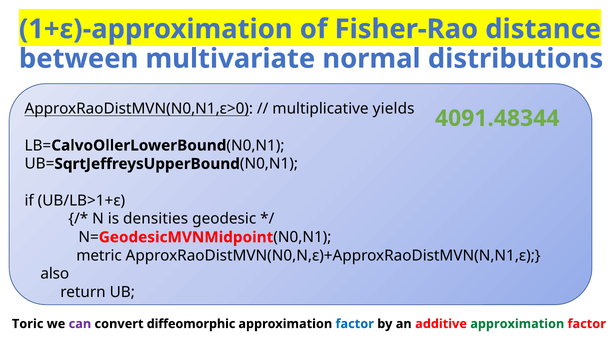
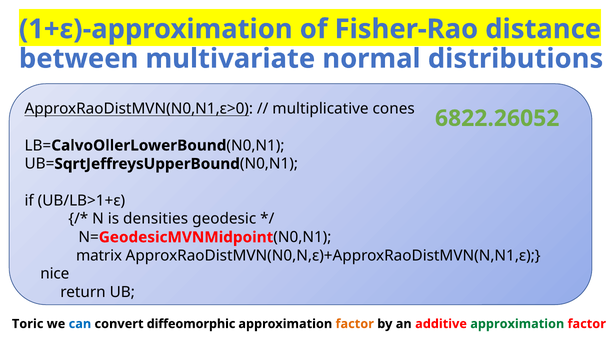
yields: yields -> cones
4091.48344: 4091.48344 -> 6822.26052
metric: metric -> matrix
also: also -> nice
can colour: purple -> blue
factor at (355, 324) colour: blue -> orange
